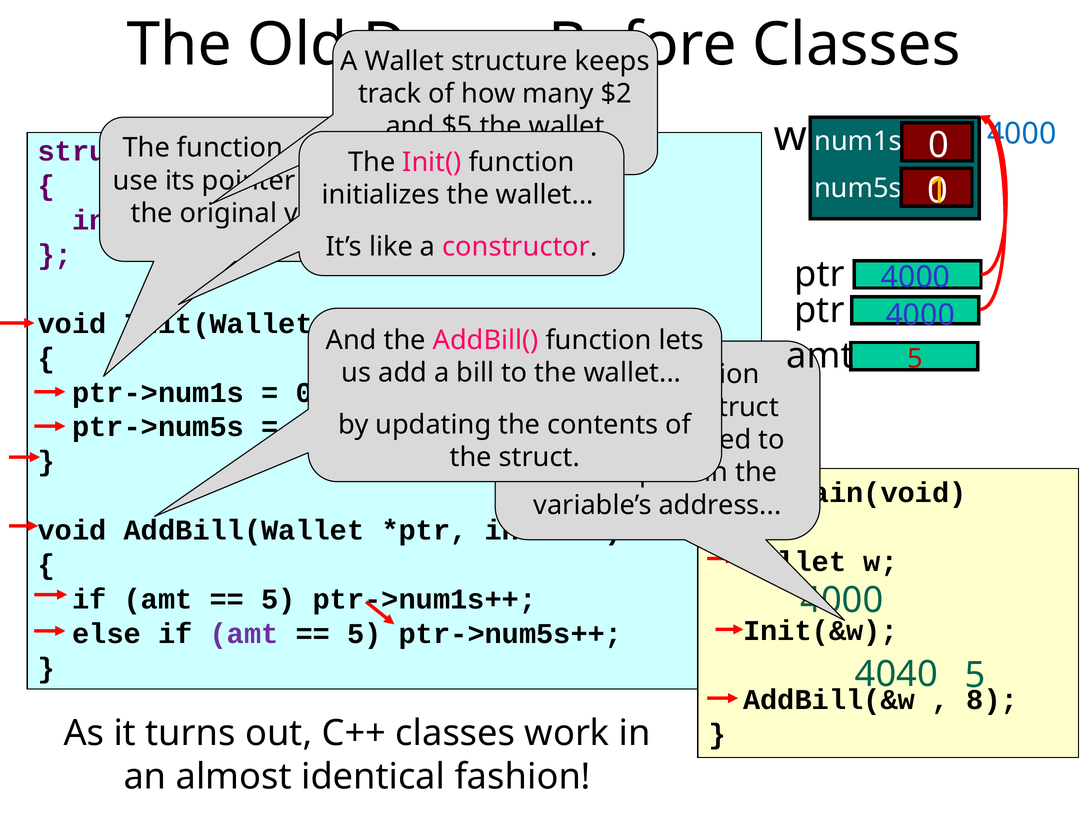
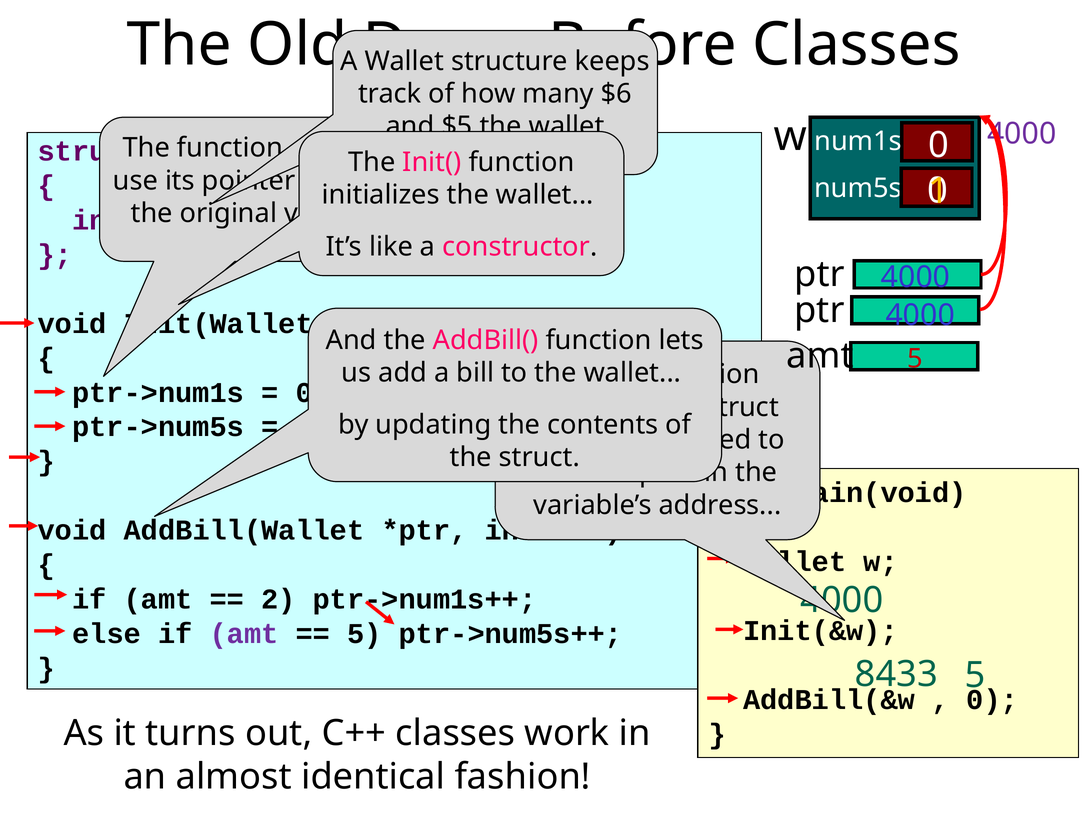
$2: $2 -> $6
4000 at (1022, 134) colour: blue -> purple
5 at (278, 599): 5 -> 2
4040: 4040 -> 8433
8 at (992, 700): 8 -> 0
